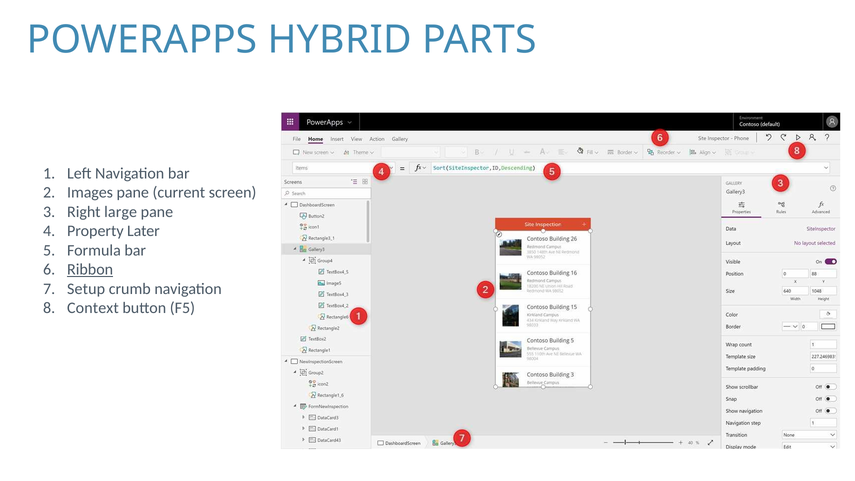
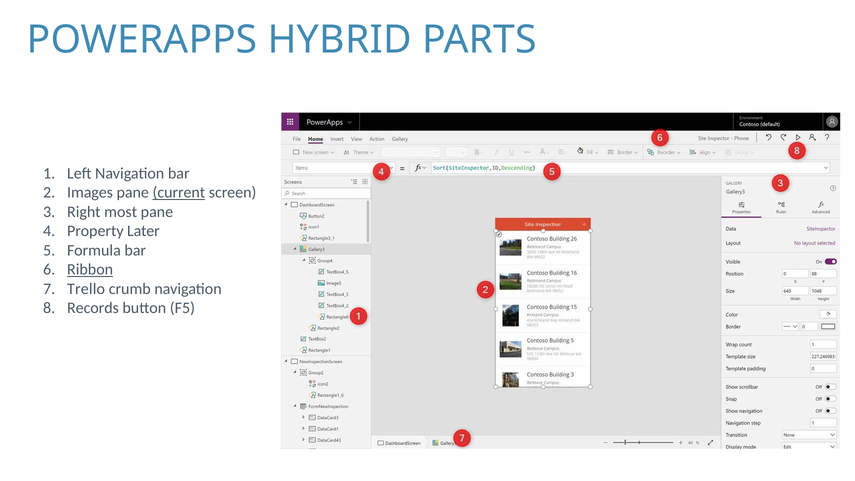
current underline: none -> present
large: large -> most
Setup: Setup -> Trello
Context: Context -> Records
